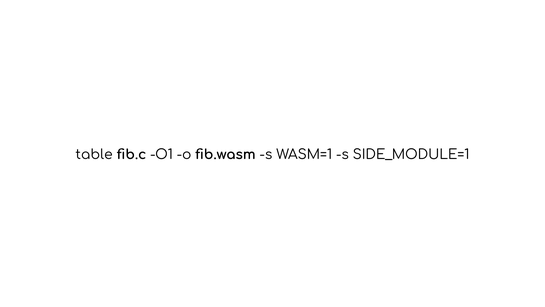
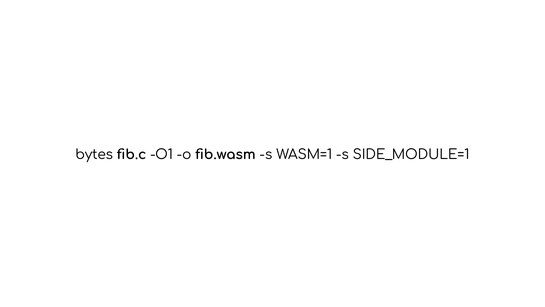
table: table -> bytes
